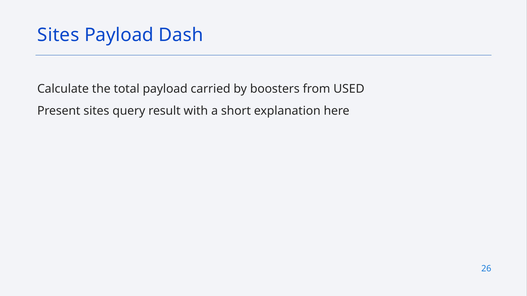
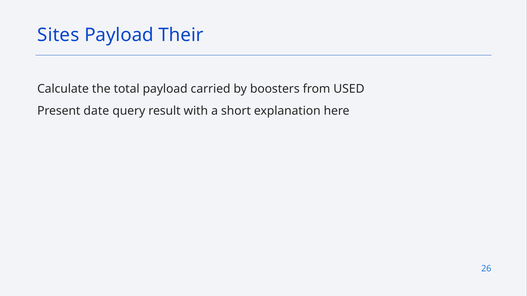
Dash: Dash -> Their
Present sites: sites -> date
